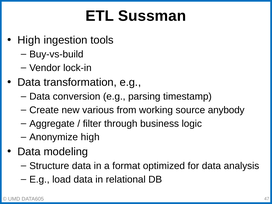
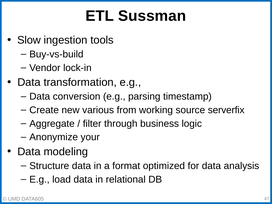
High at (29, 40): High -> Slow
anybody: anybody -> serverfix
Anonymize high: high -> your
